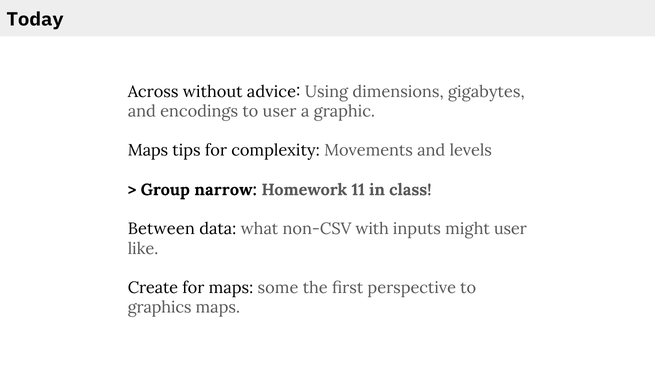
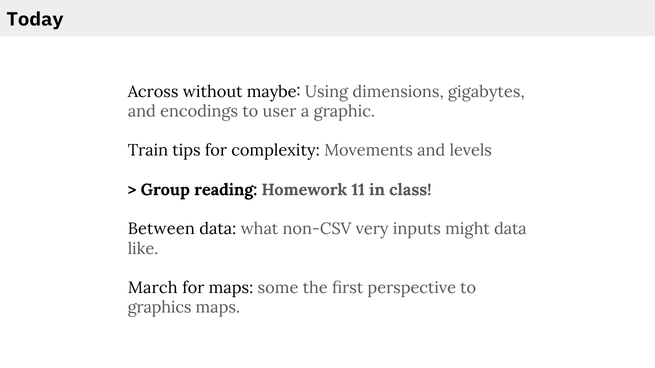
advice: advice -> maybe
Maps at (148, 151): Maps -> Train
narrow: narrow -> reading
with: with -> very
might user: user -> data
Create: Create -> March
